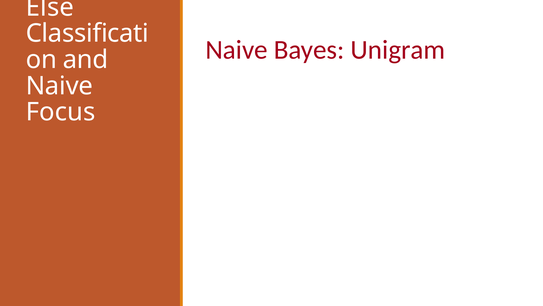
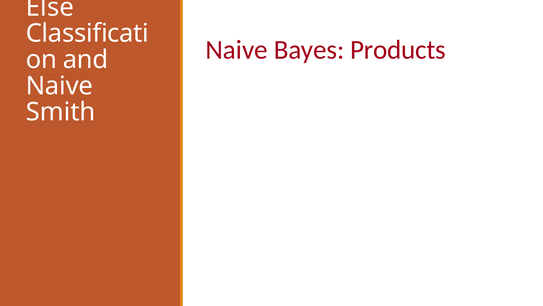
Unigram: Unigram -> Products
Focus: Focus -> Smith
